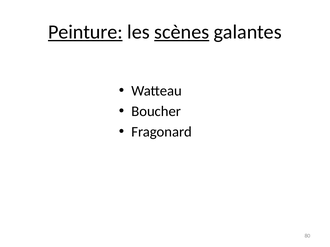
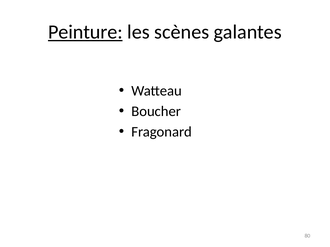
scènes underline: present -> none
